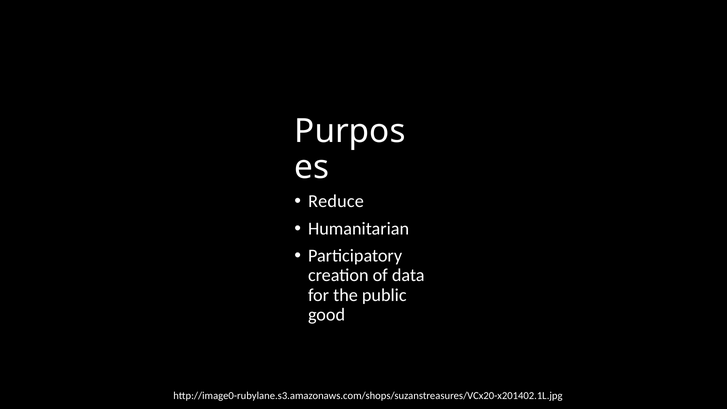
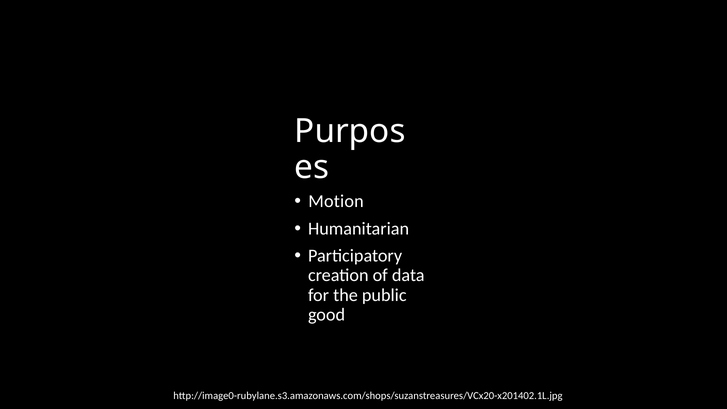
Reduce: Reduce -> Motion
